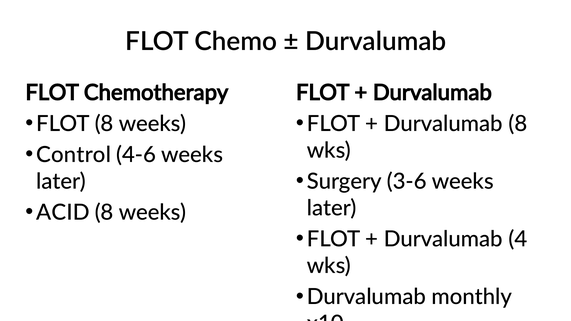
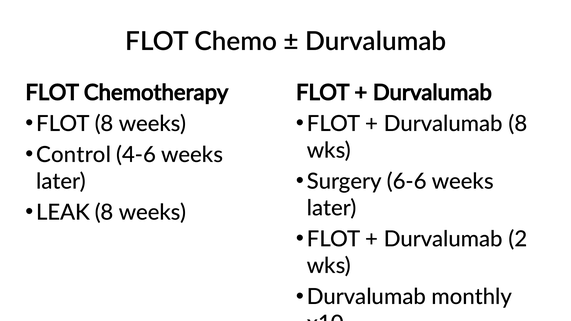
3-6: 3-6 -> 6-6
ACID: ACID -> LEAK
4: 4 -> 2
